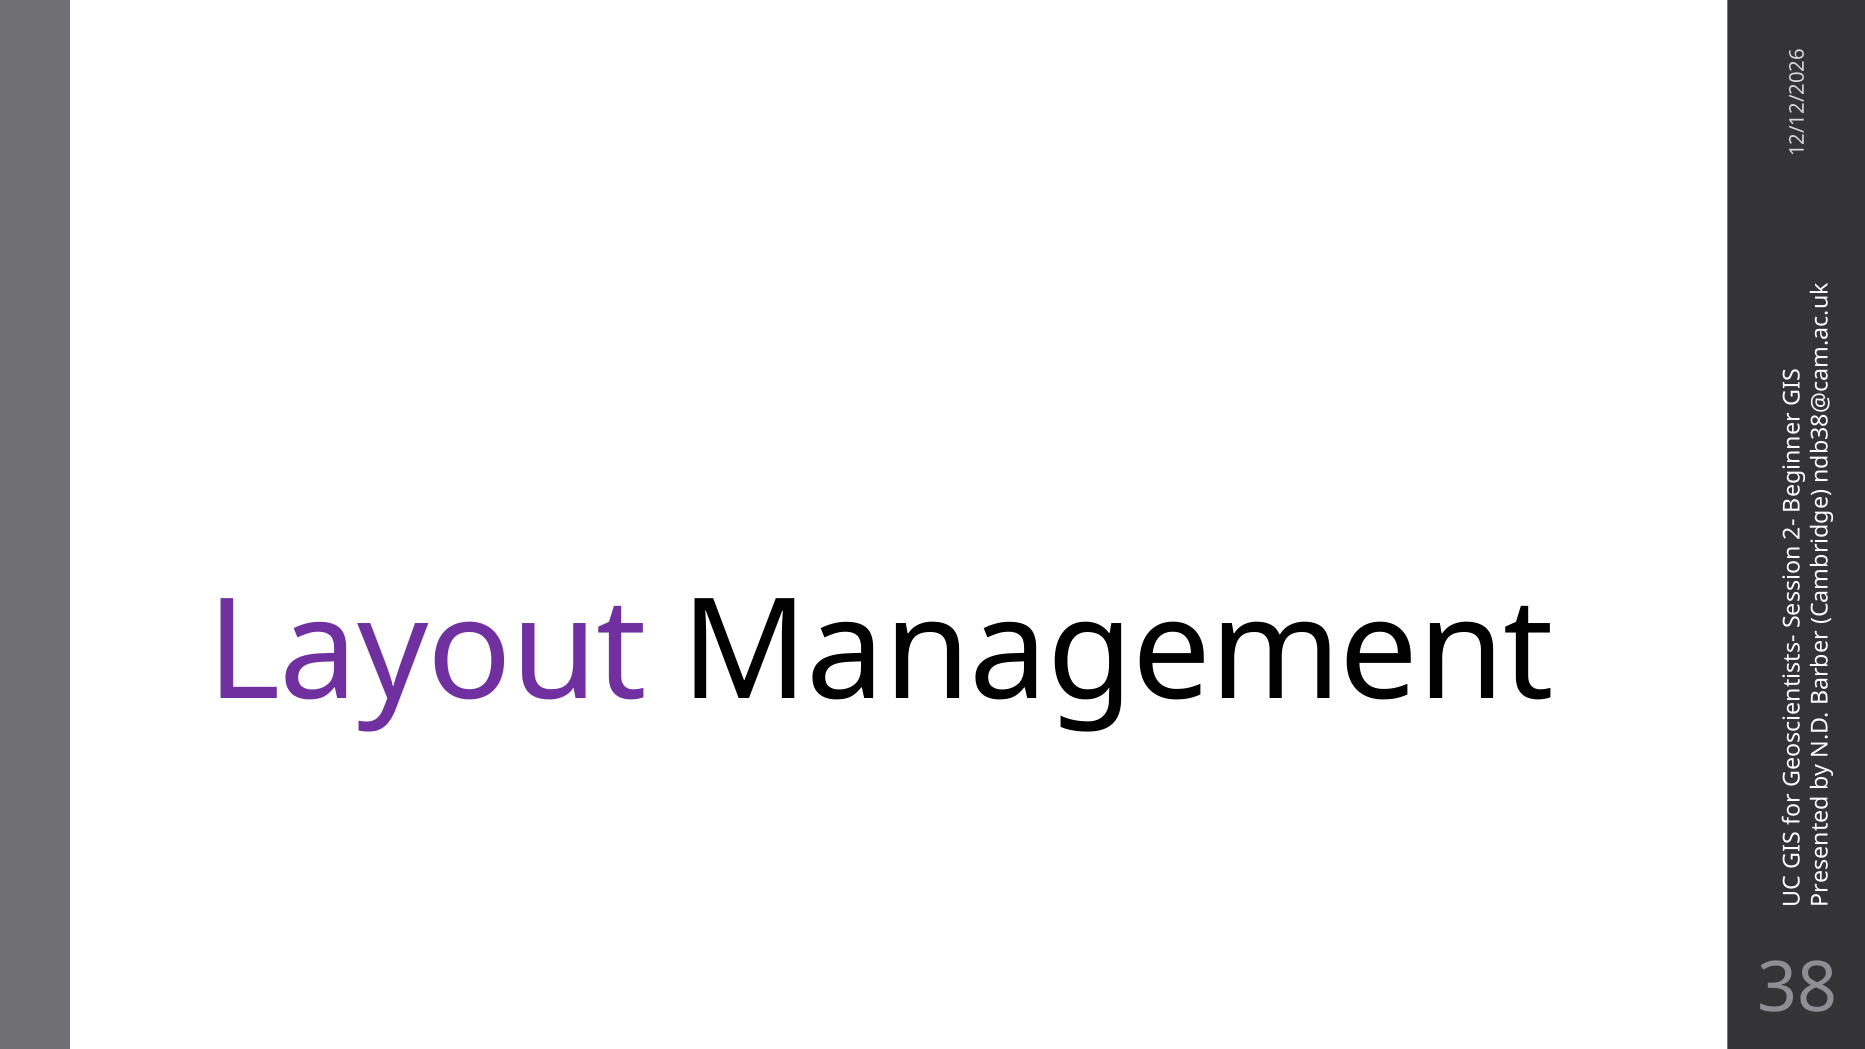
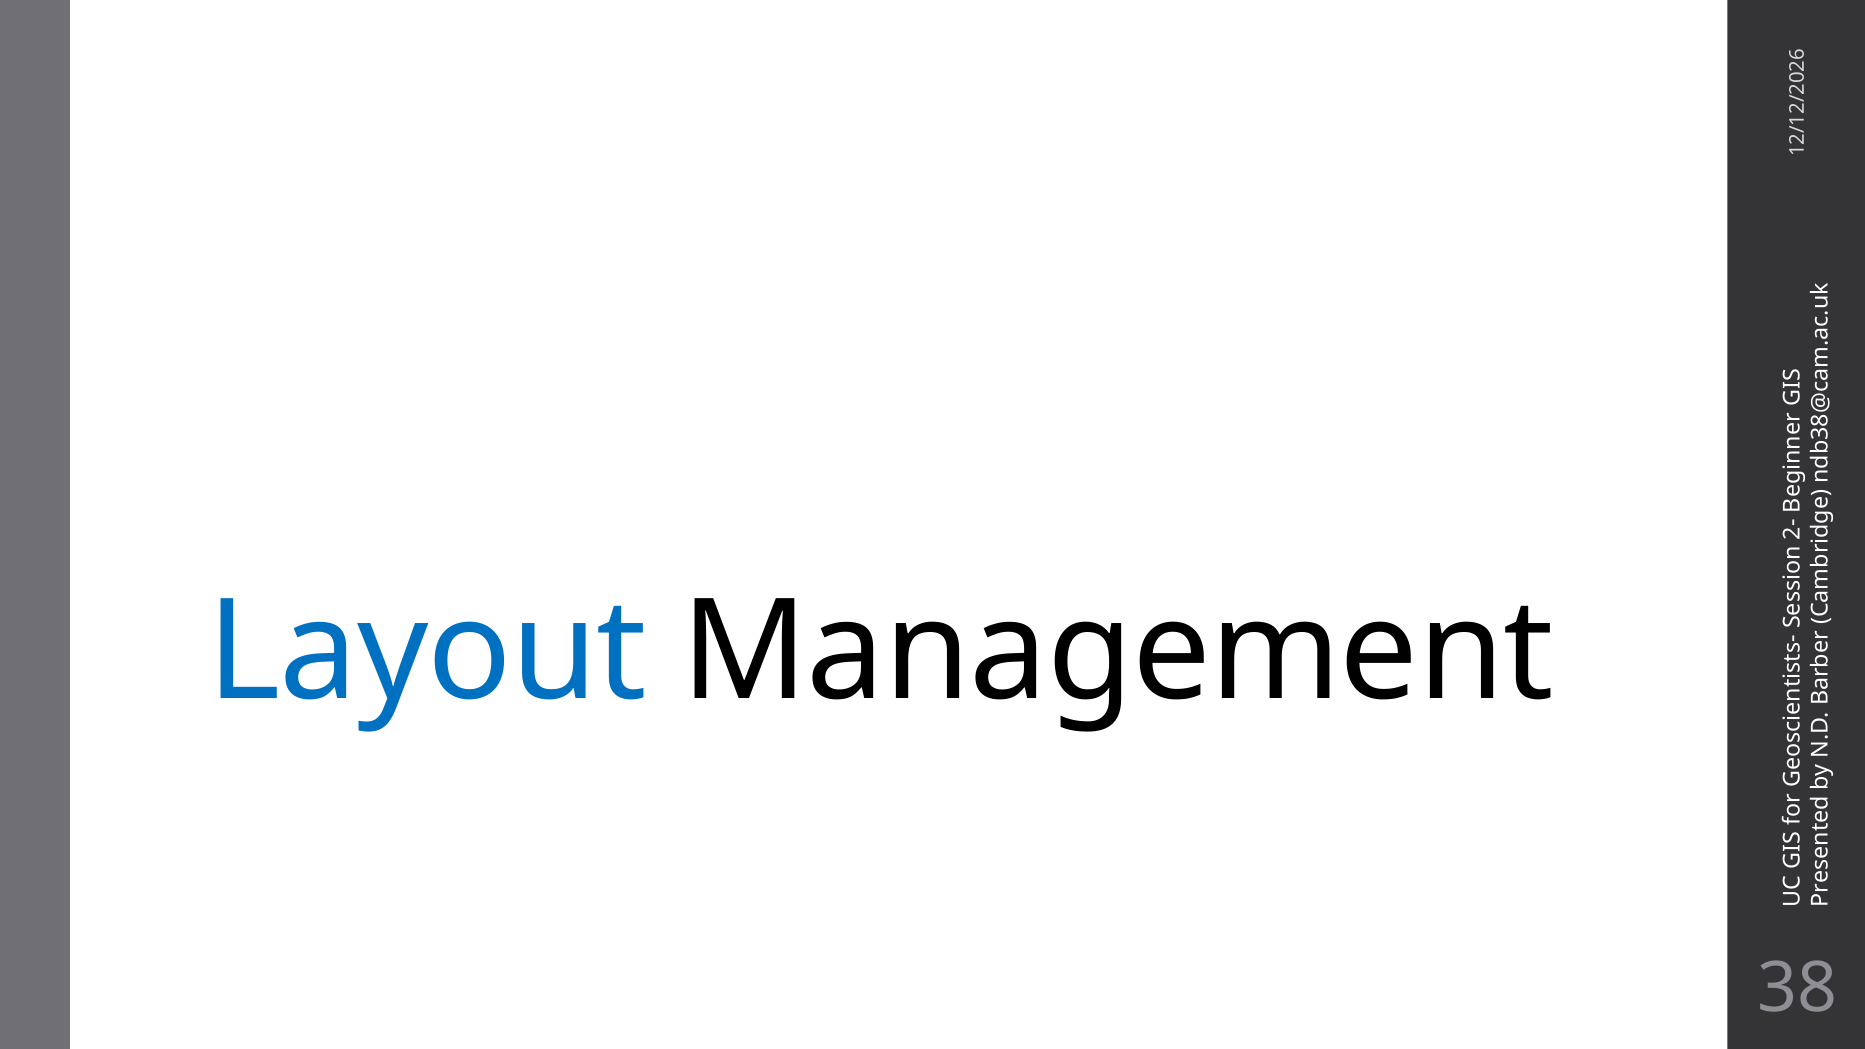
Layout colour: purple -> blue
